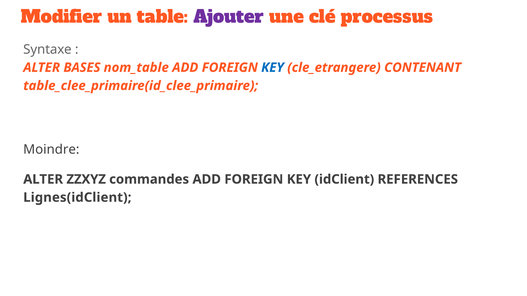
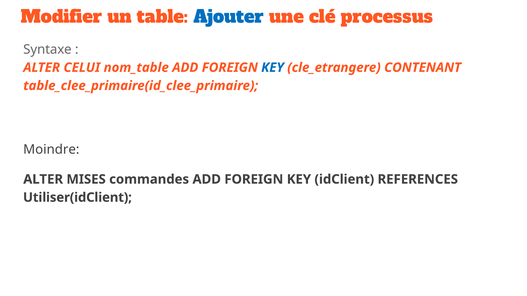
Ajouter colour: purple -> blue
BASES: BASES -> CELUI
ZZXYZ: ZZXYZ -> MISES
Lignes(idClient: Lignes(idClient -> Utiliser(idClient
